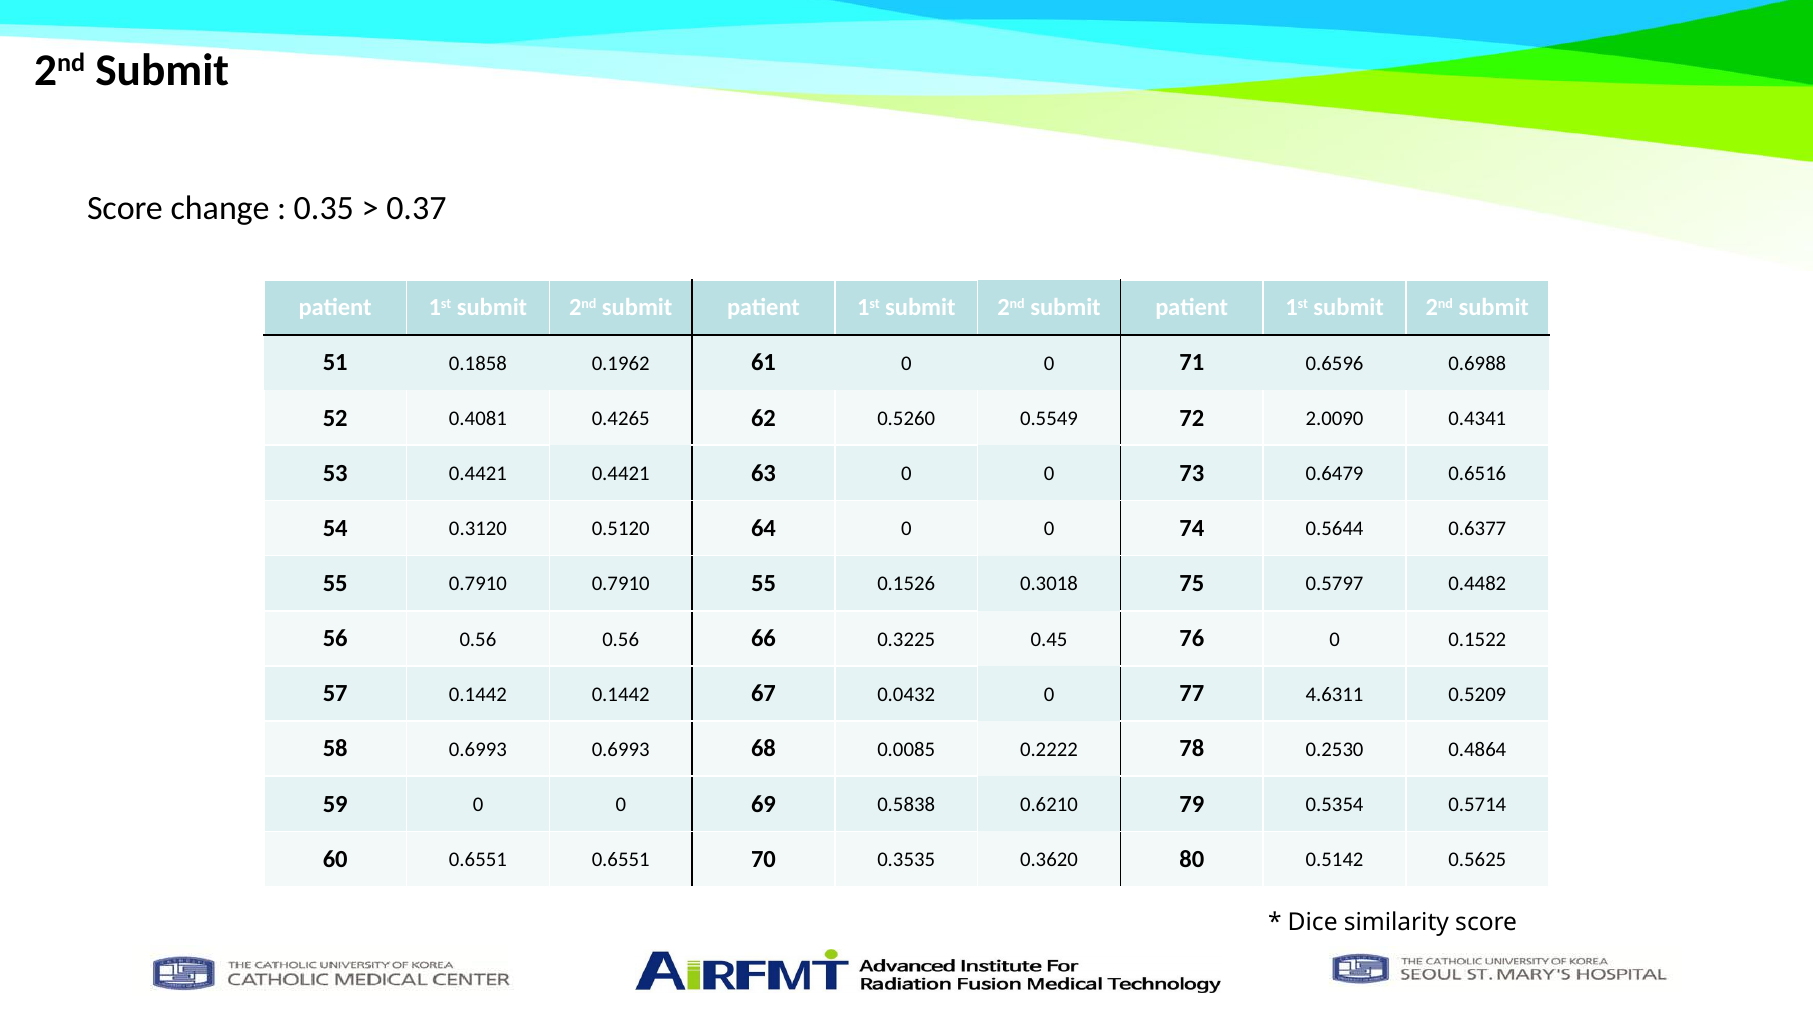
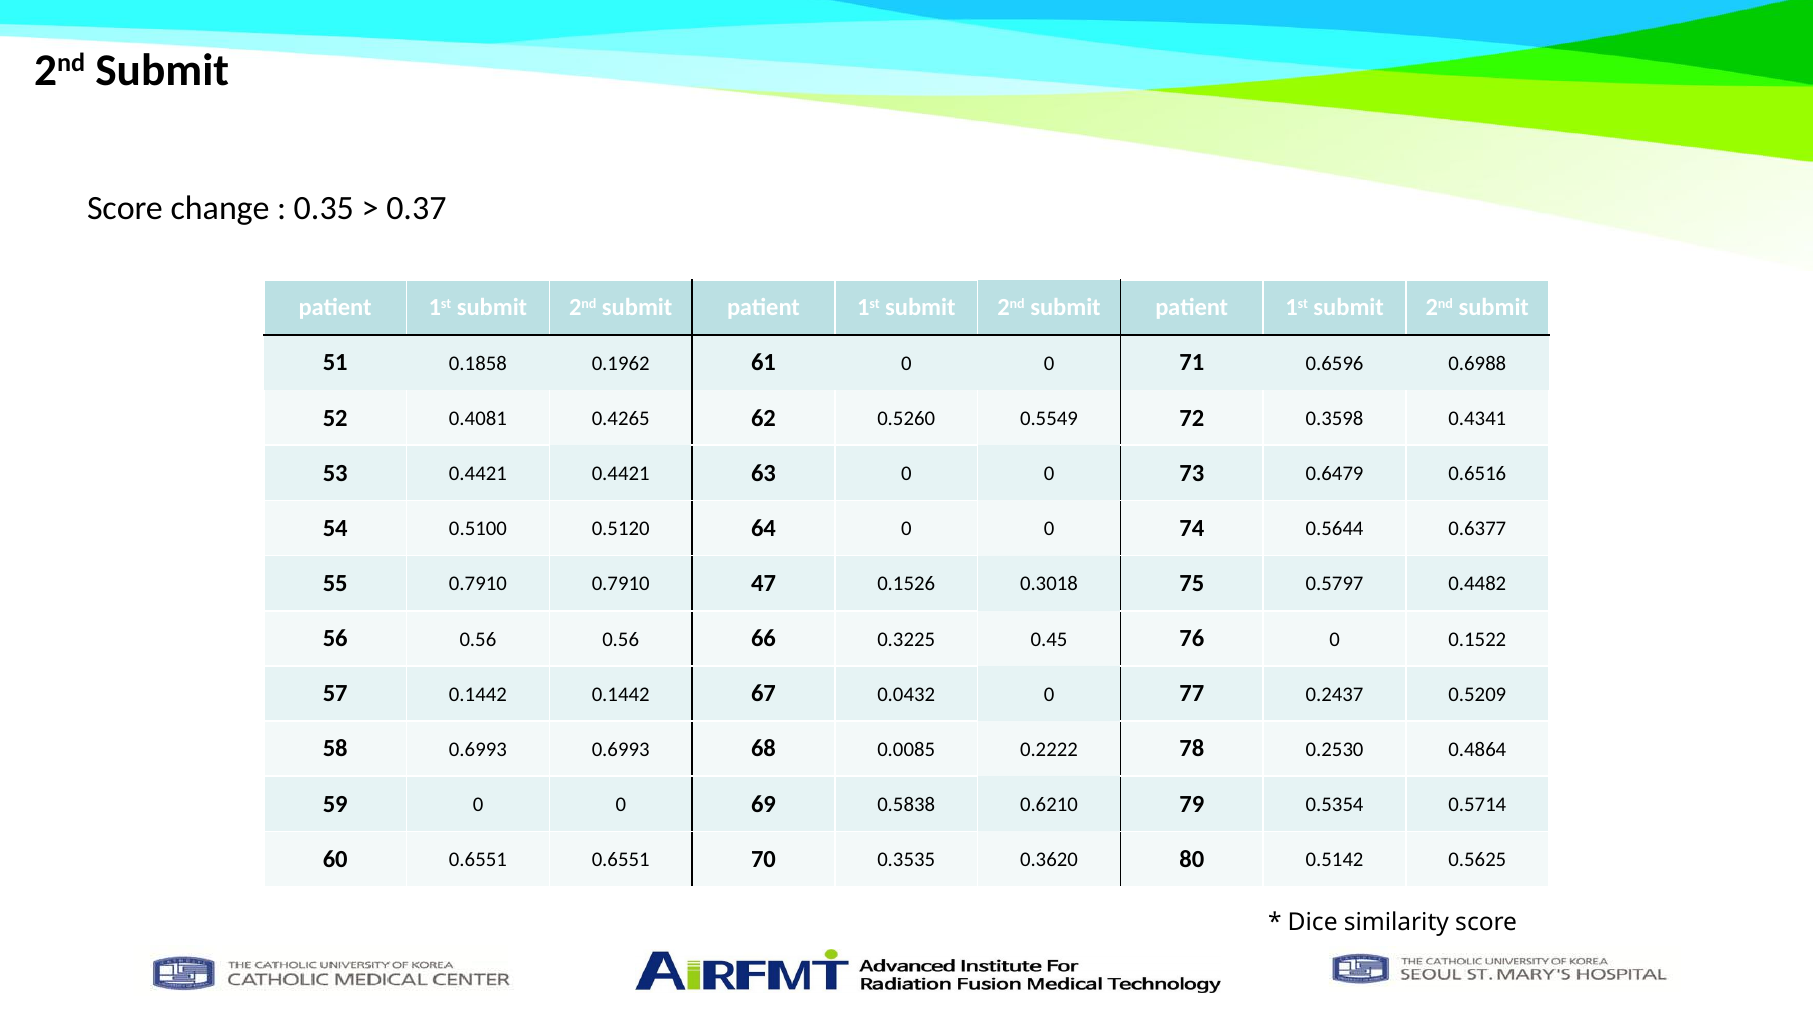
2.0090: 2.0090 -> 0.3598
0.3120: 0.3120 -> 0.5100
0.7910 55: 55 -> 47
4.6311: 4.6311 -> 0.2437
